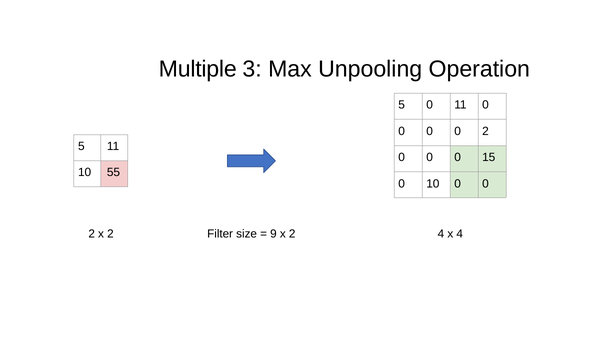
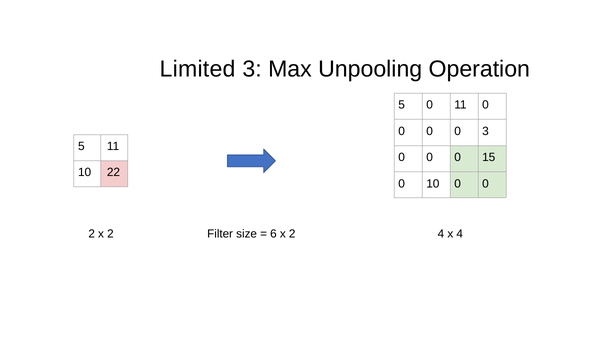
Multiple: Multiple -> Limited
0 2: 2 -> 3
55: 55 -> 22
9: 9 -> 6
